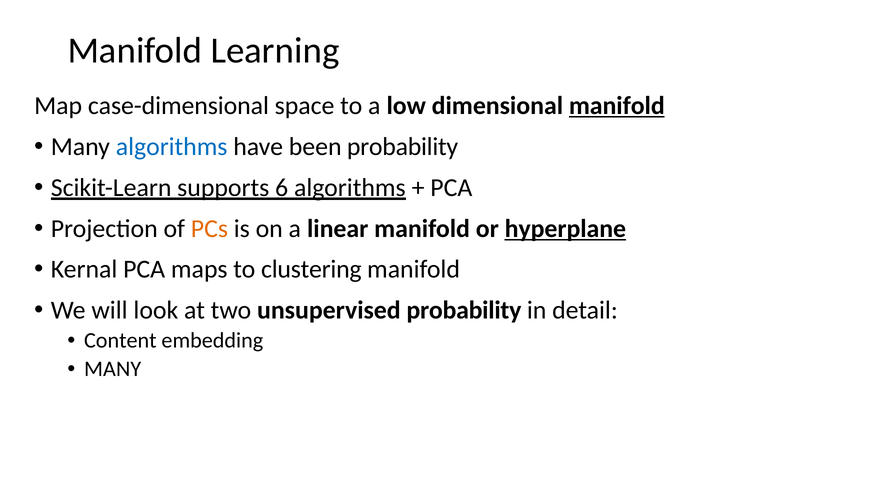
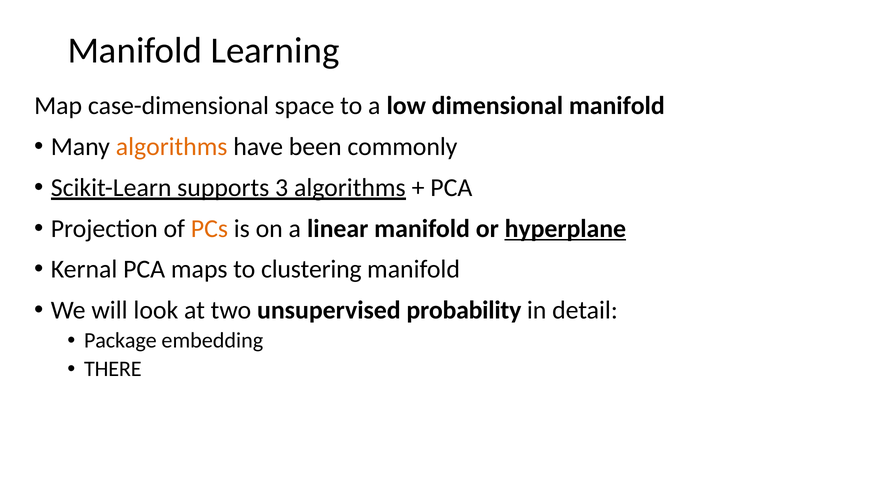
manifold at (617, 106) underline: present -> none
algorithms at (172, 147) colour: blue -> orange
been probability: probability -> commonly
6: 6 -> 3
Content: Content -> Package
MANY at (113, 369): MANY -> THERE
